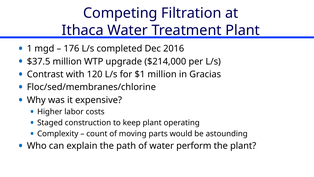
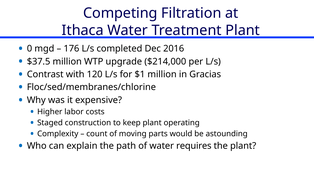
1: 1 -> 0
perform: perform -> requires
